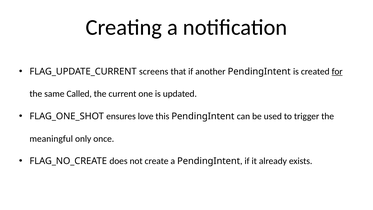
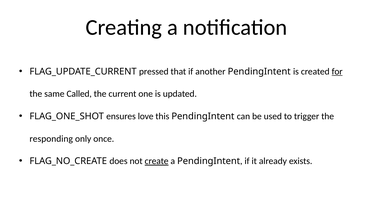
screens: screens -> pressed
meaningful: meaningful -> responding
create underline: none -> present
